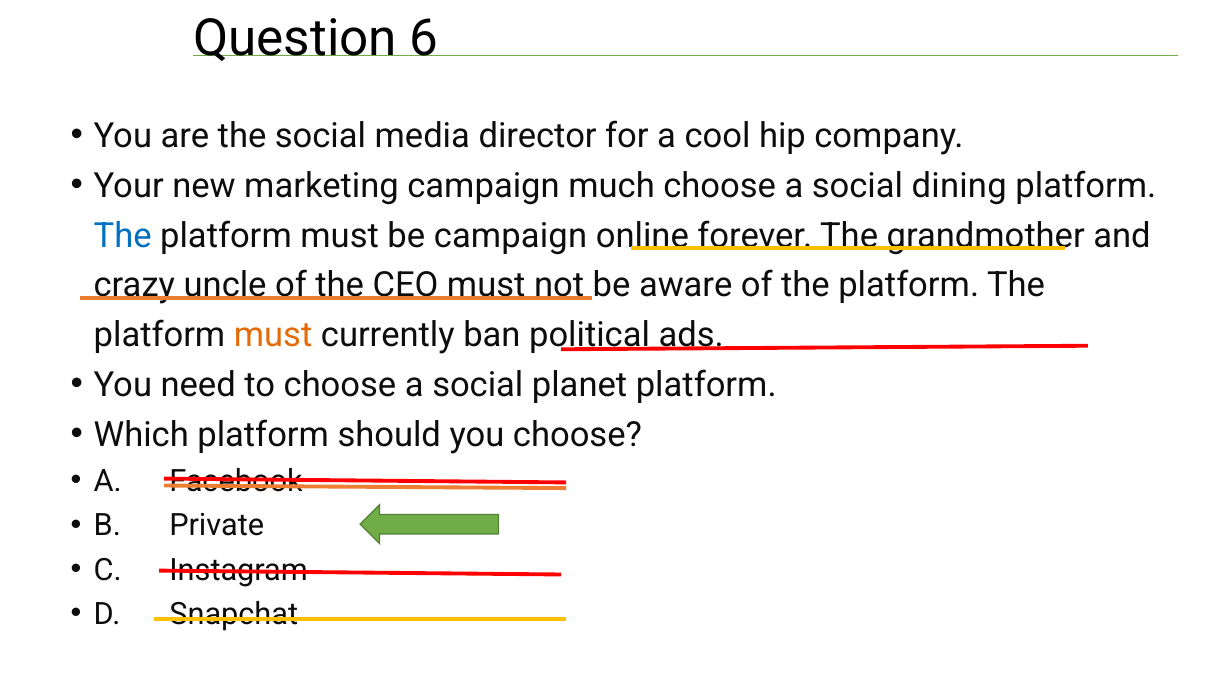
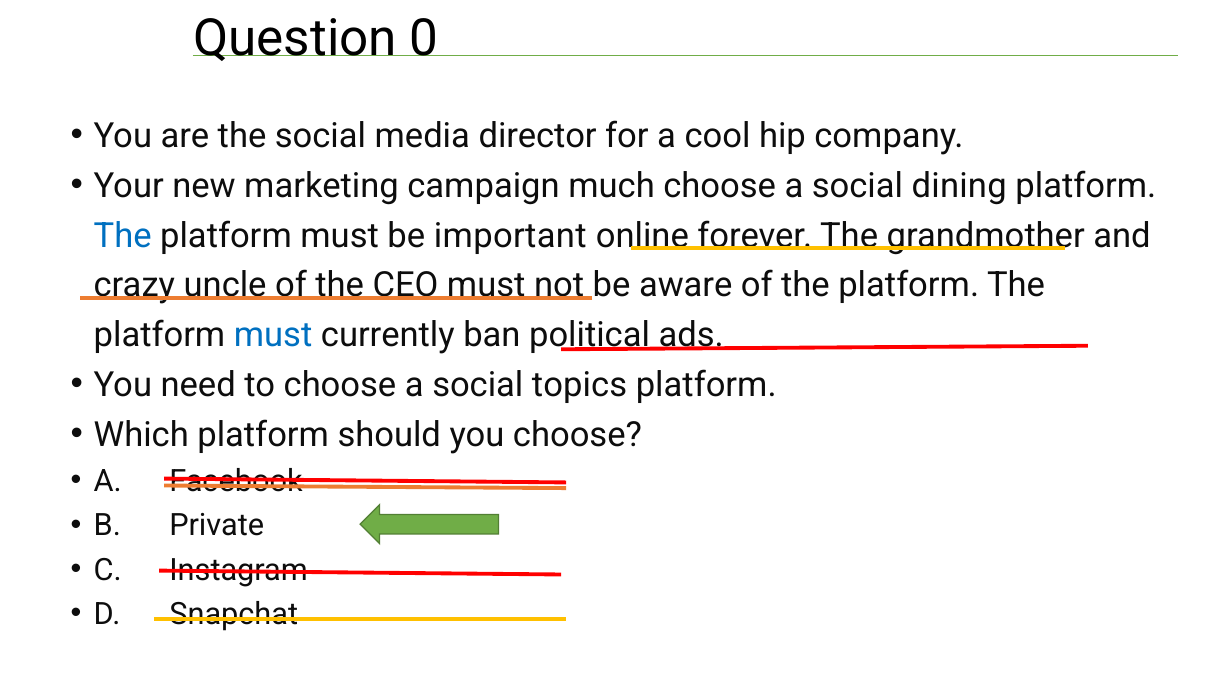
6: 6 -> 0
be campaign: campaign -> important
must at (273, 335) colour: orange -> blue
planet: planet -> topics
